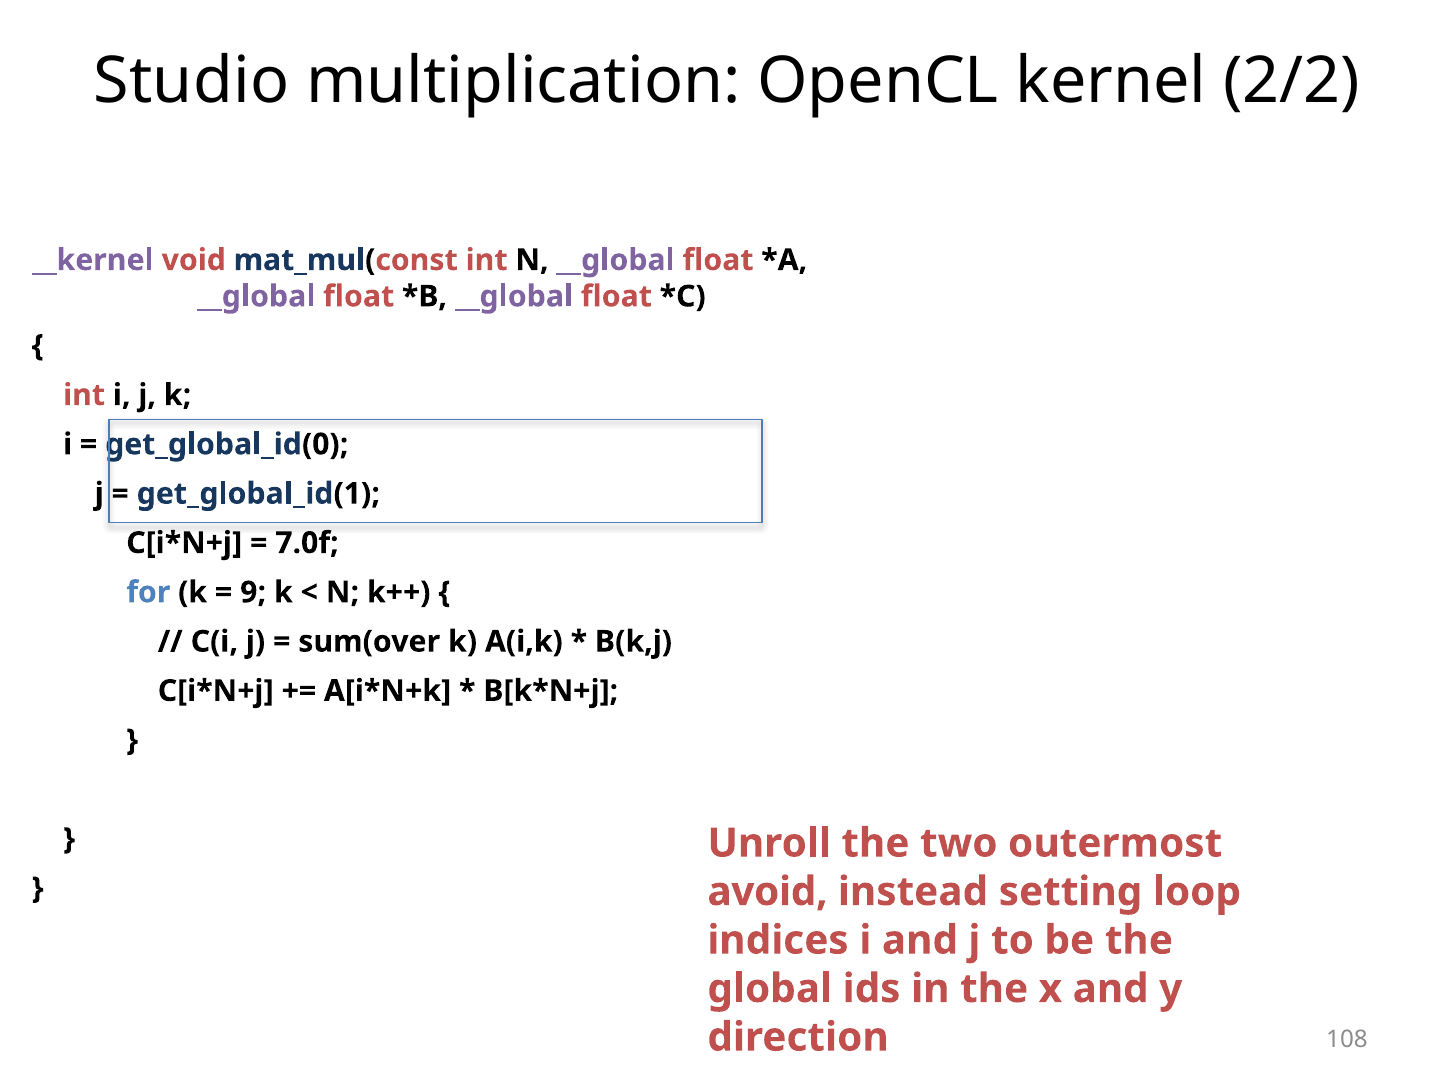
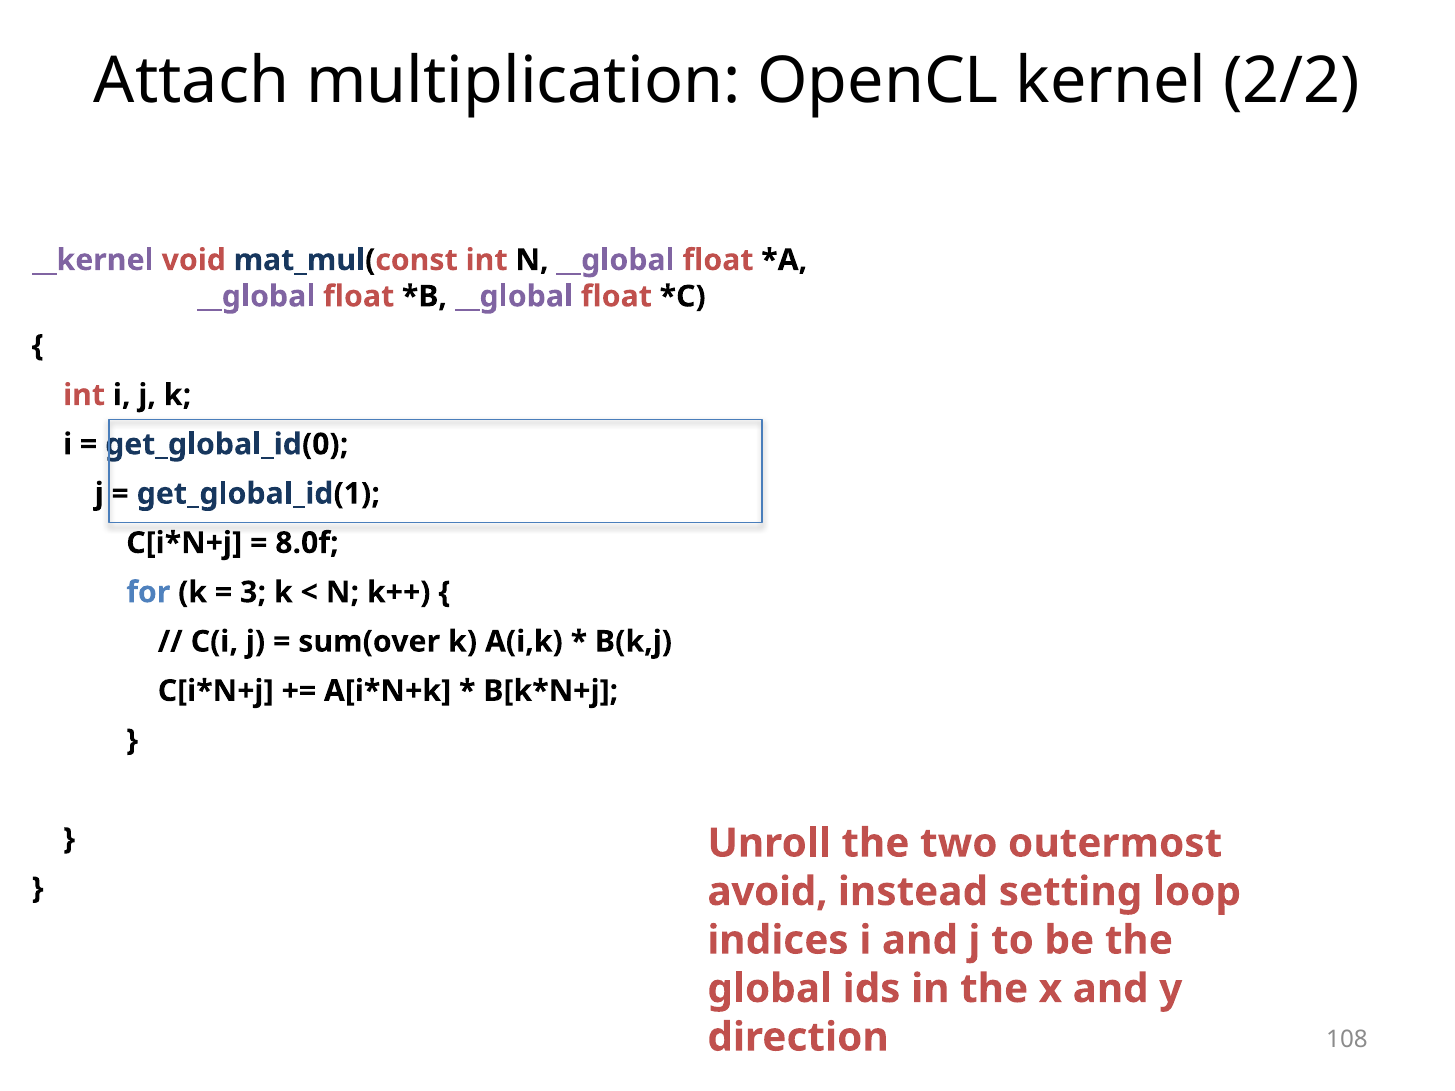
Studio: Studio -> Attach
7.0f: 7.0f -> 8.0f
9: 9 -> 3
